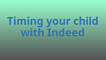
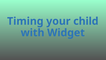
Indeed: Indeed -> Widget
